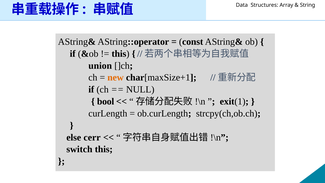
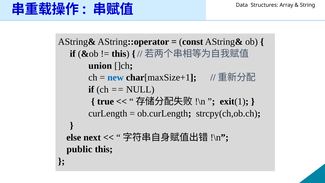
new colour: orange -> blue
bool: bool -> true
cerr: cerr -> next
switch: switch -> public
